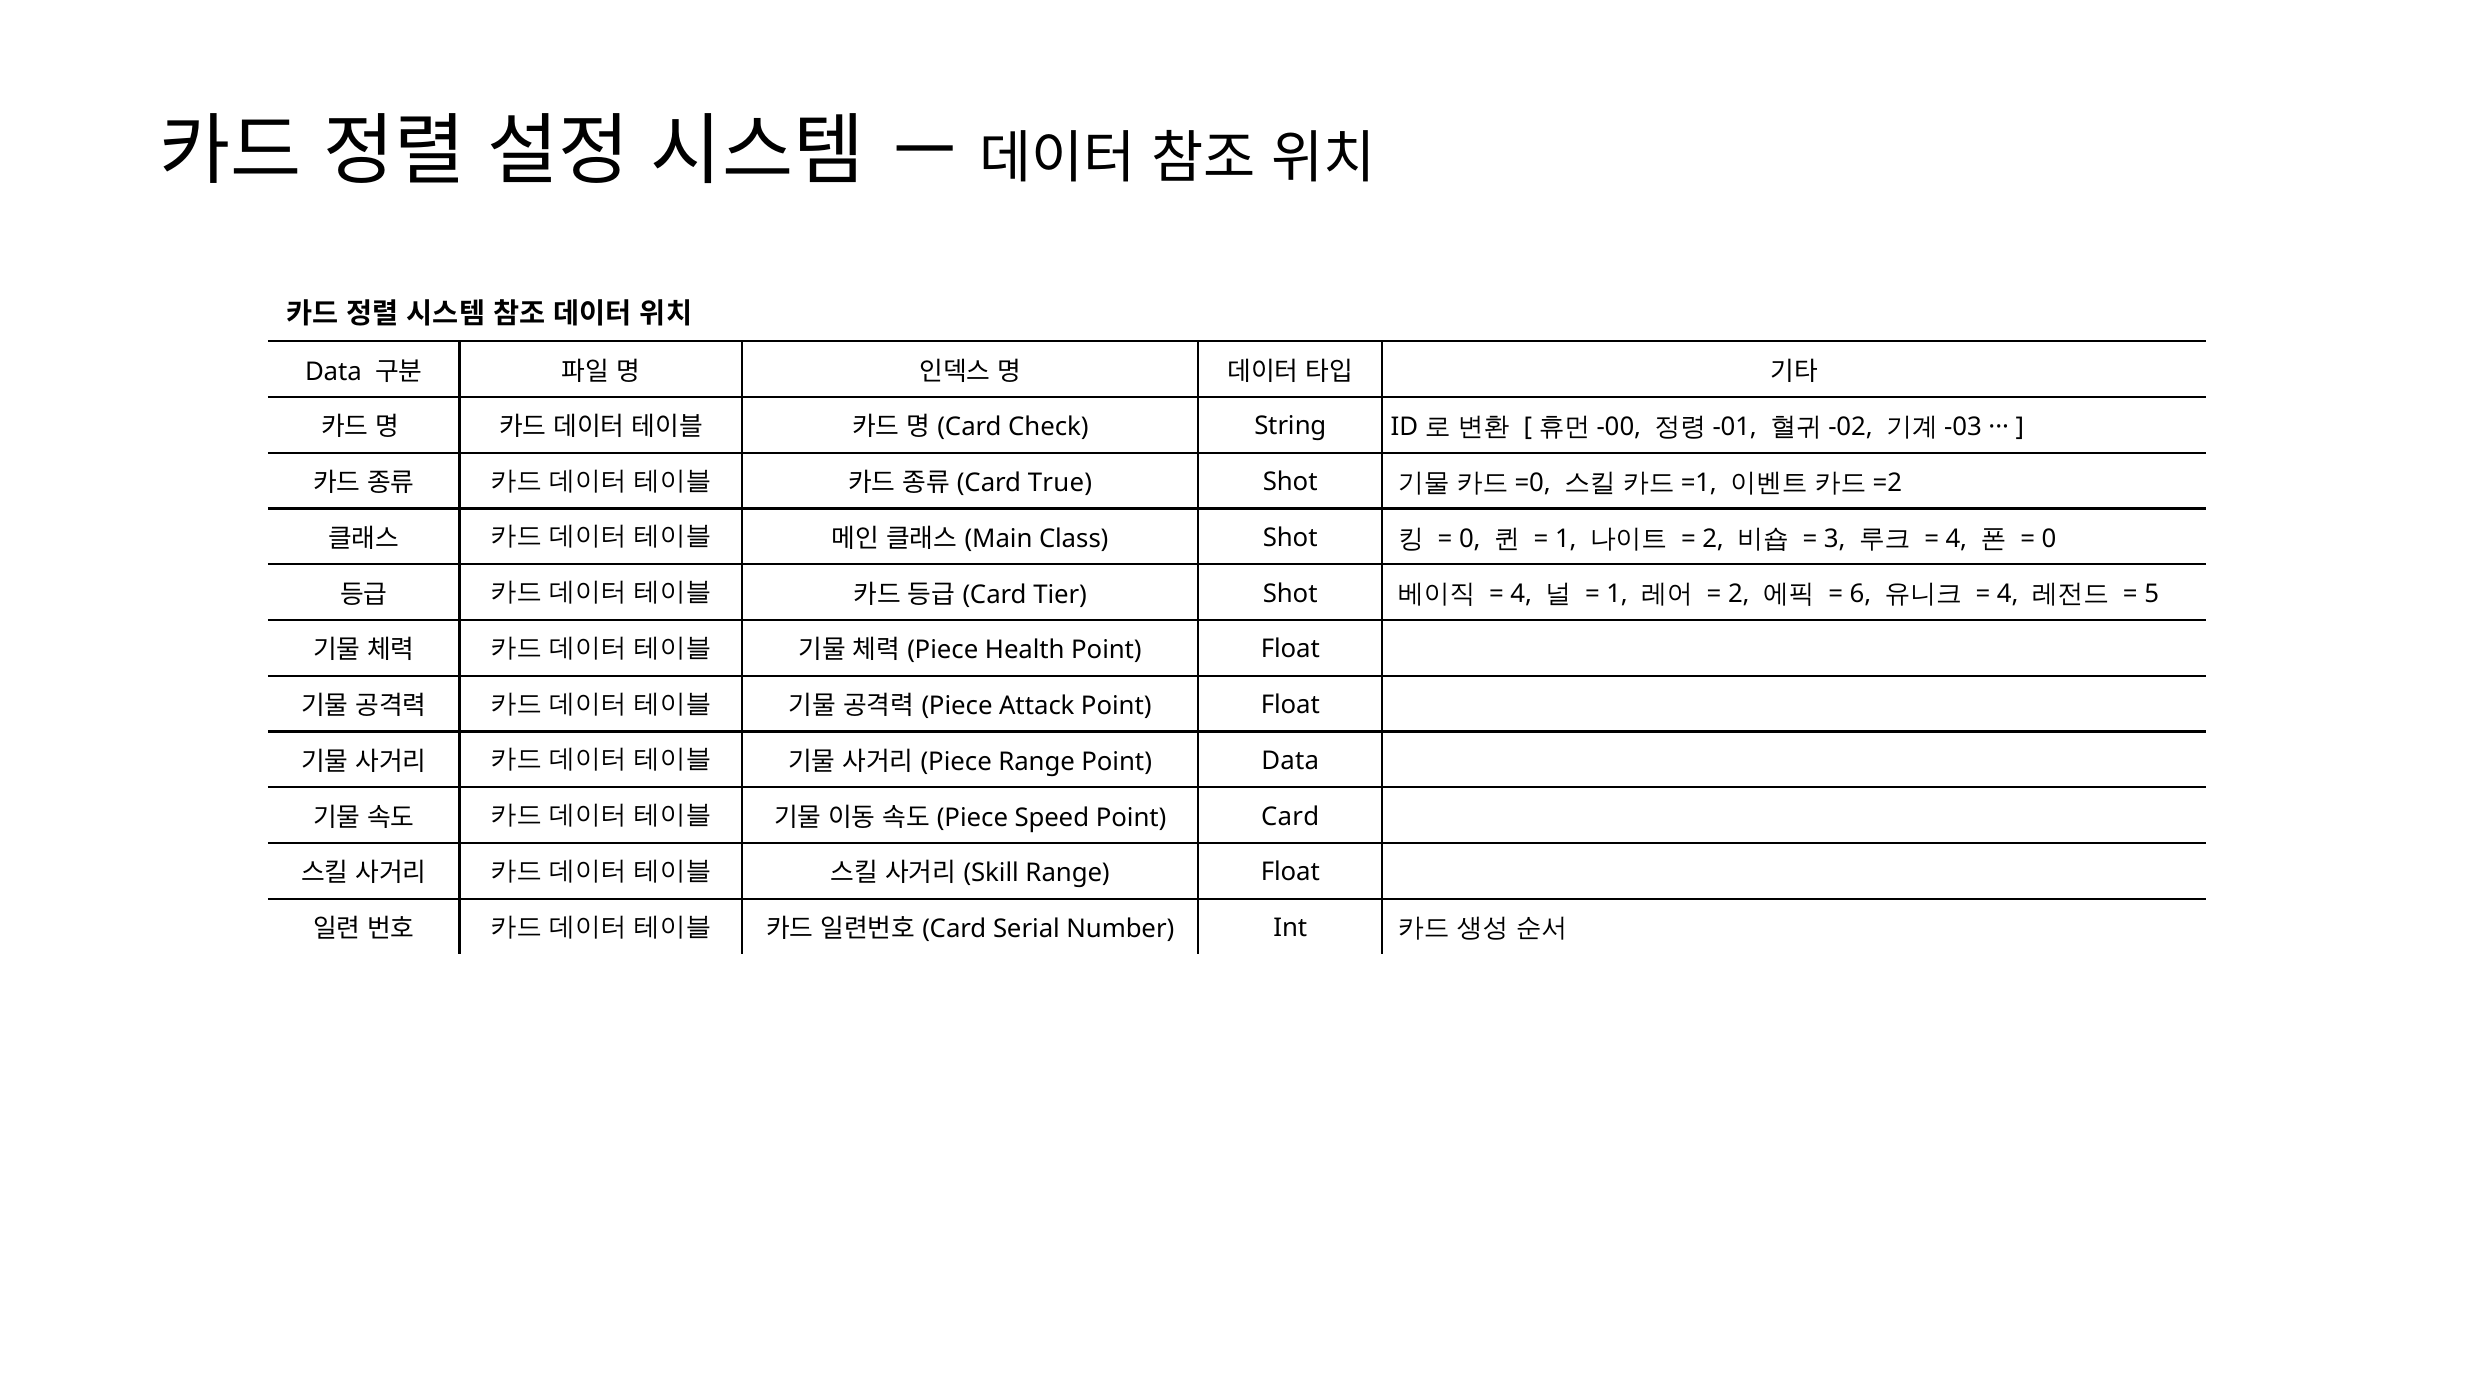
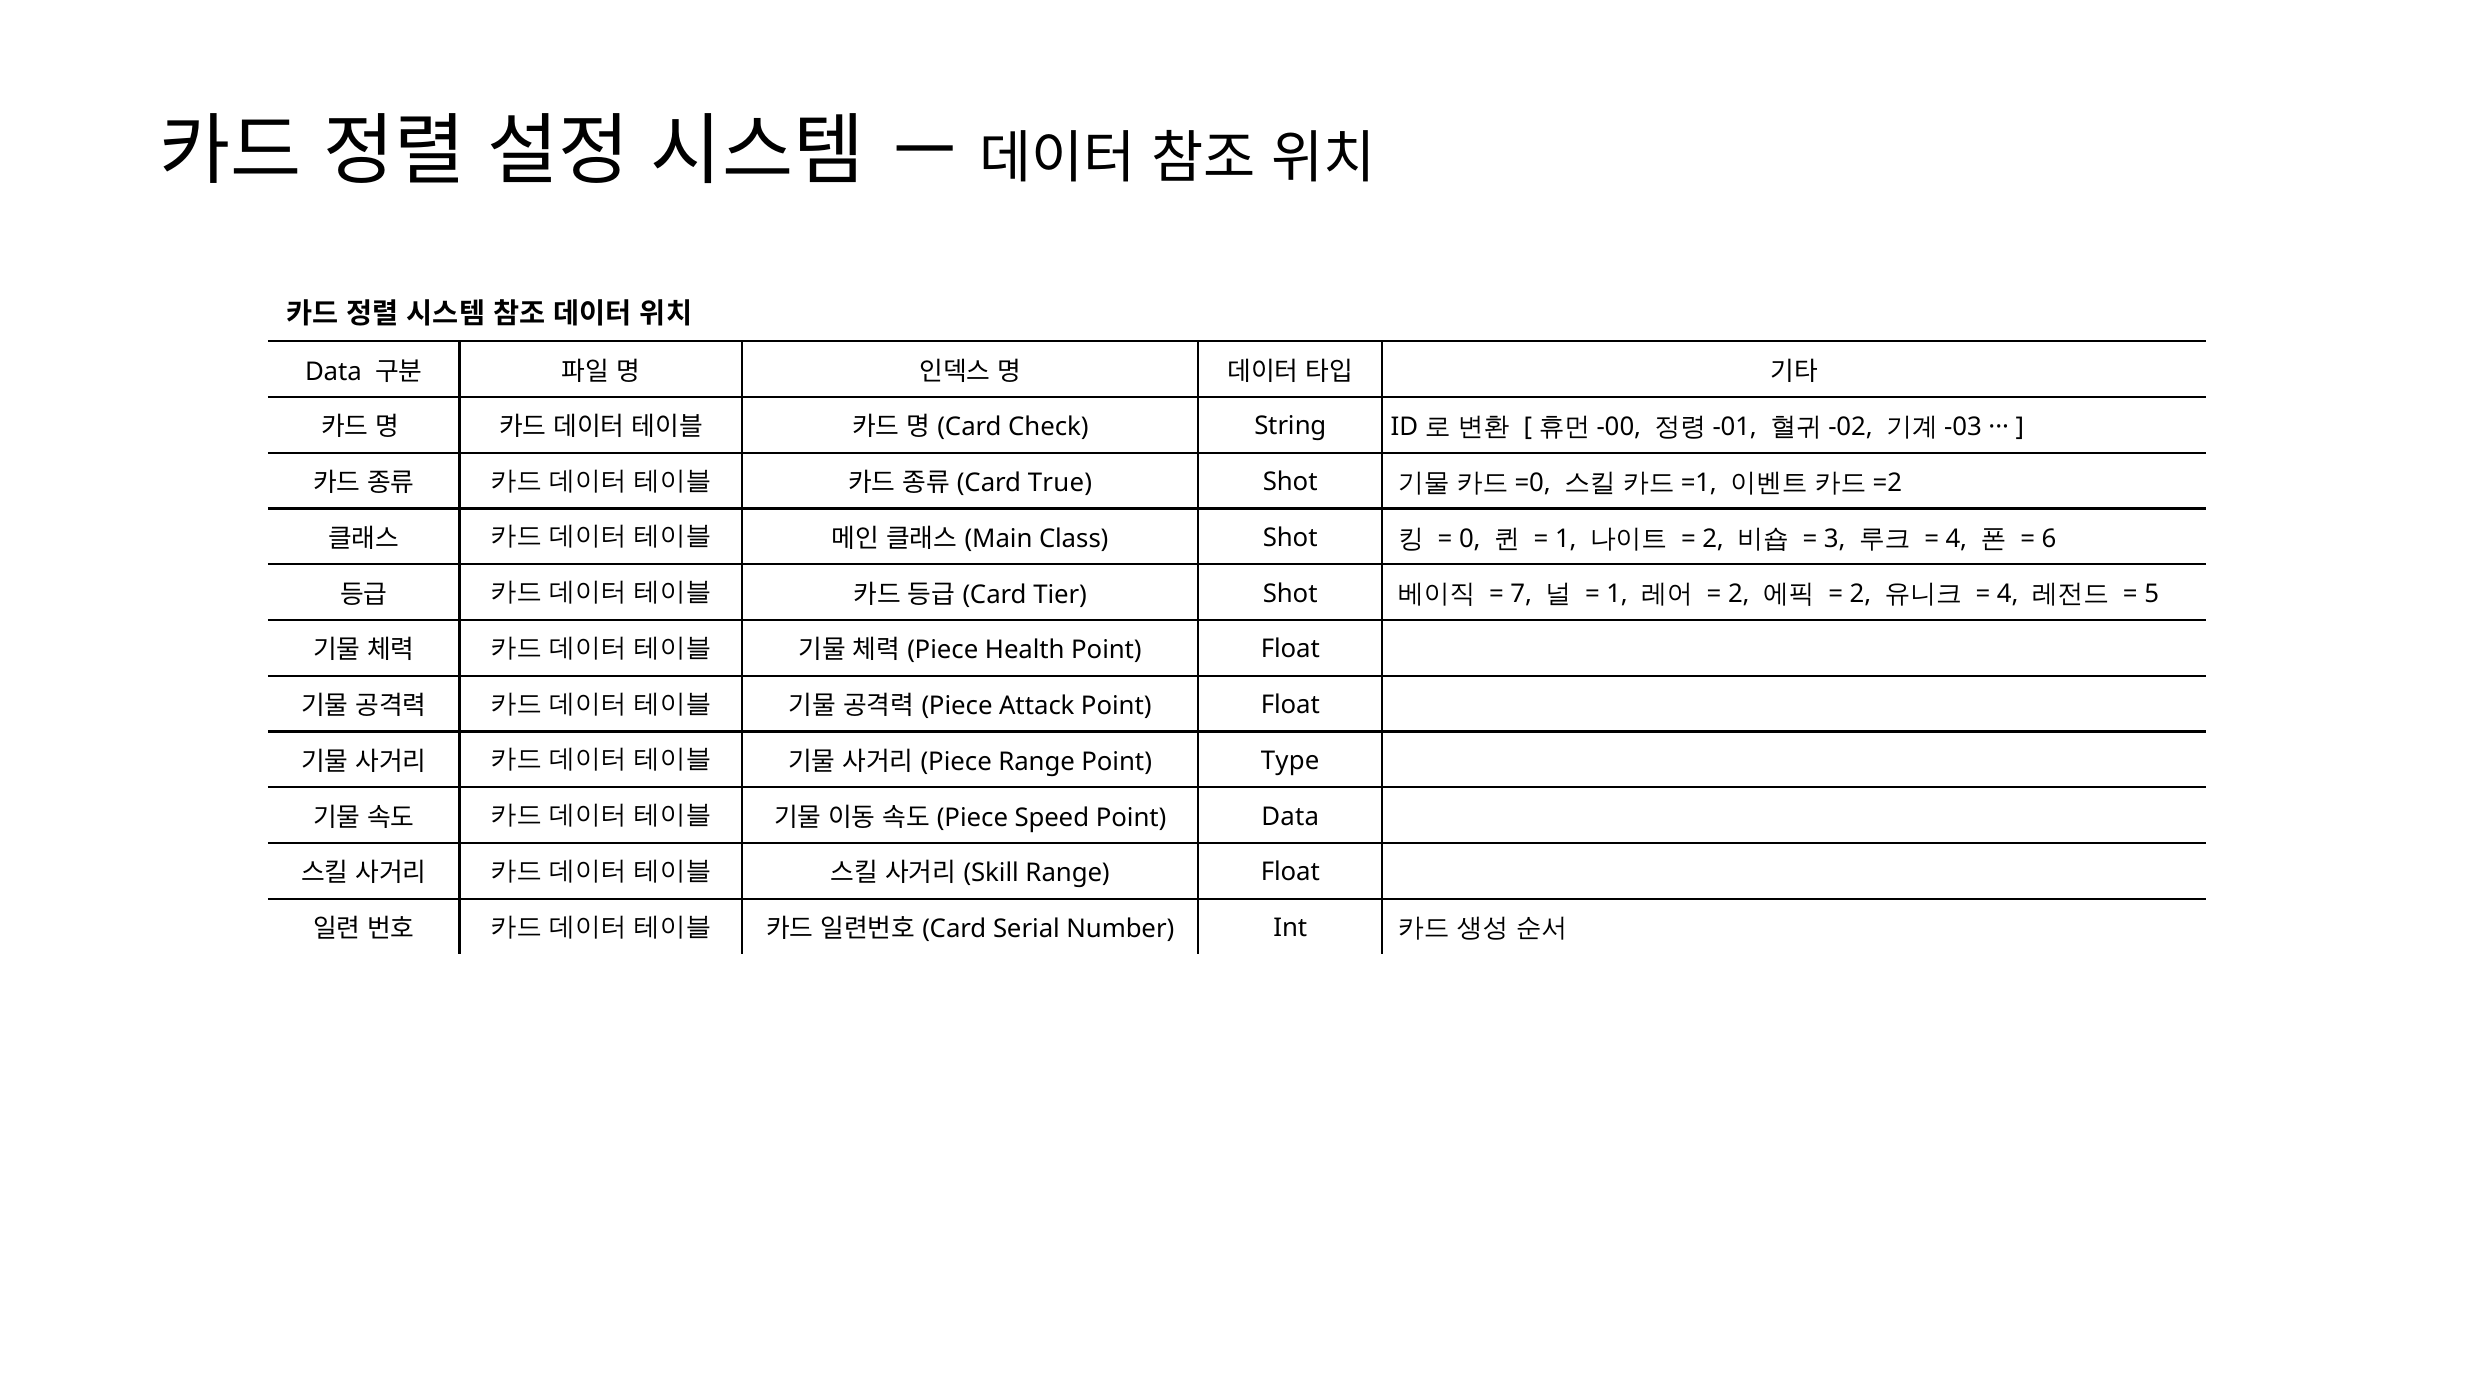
0 at (2049, 538): 0 -> 6
4 at (1521, 594): 4 -> 7
6 at (1860, 594): 6 -> 2
Point Data: Data -> Type
Point Card: Card -> Data
